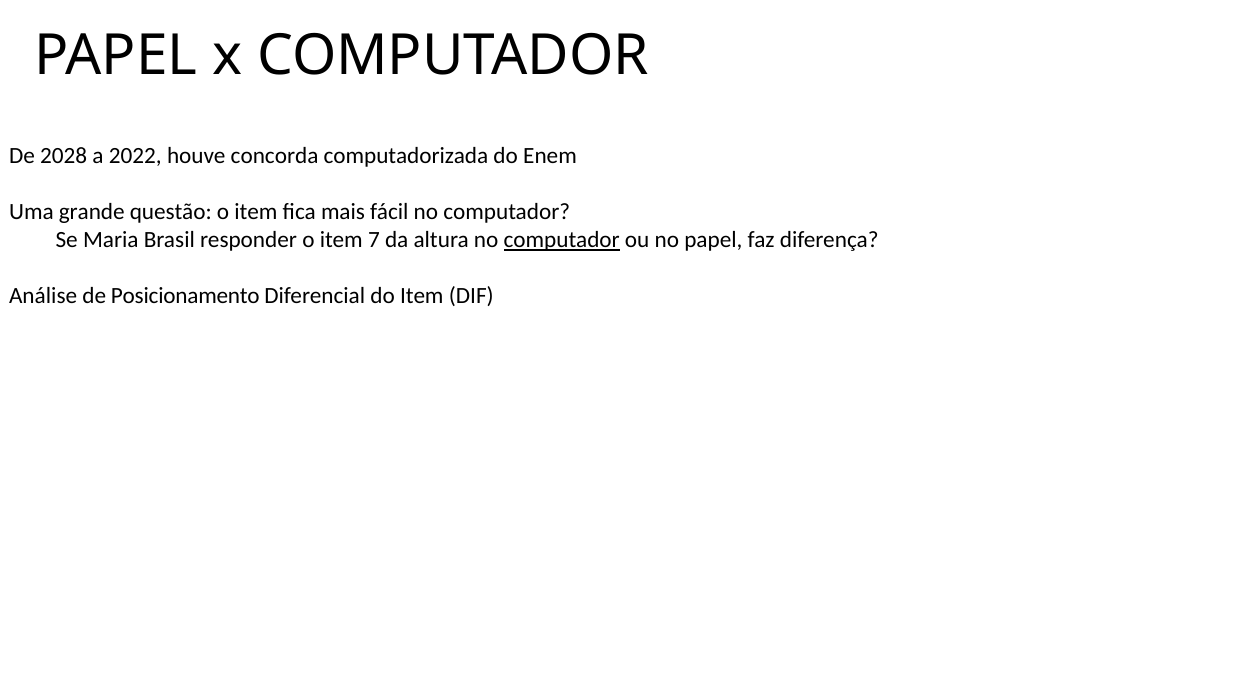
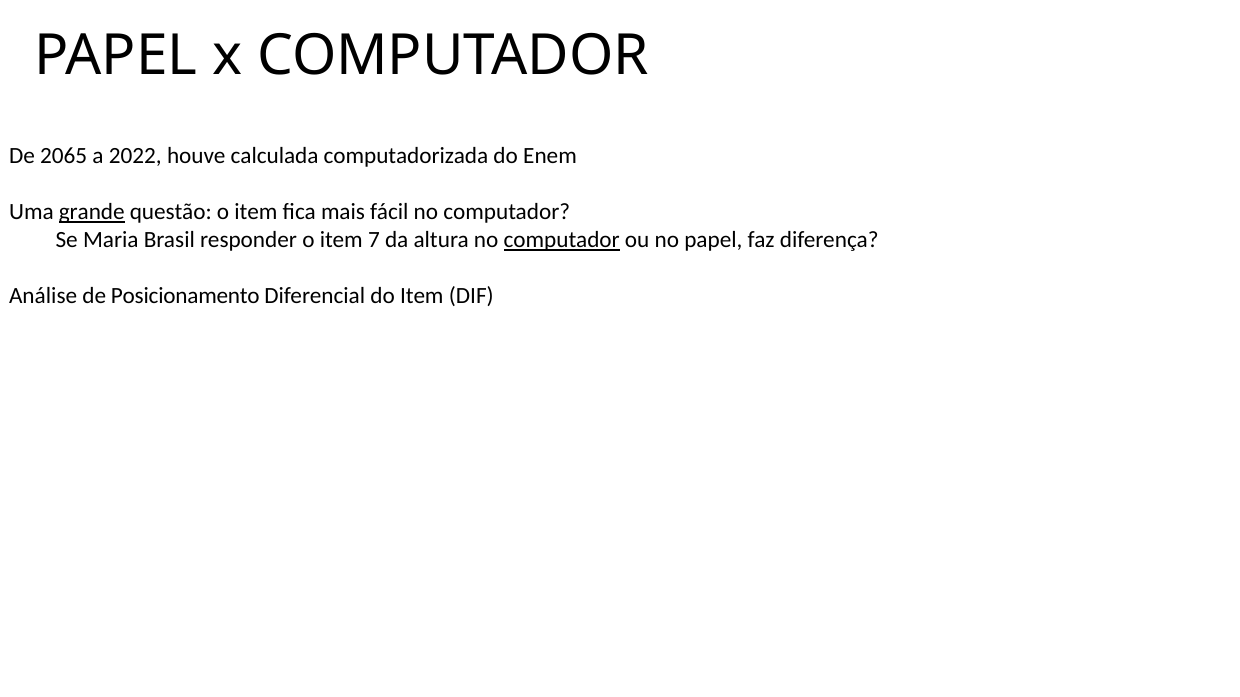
2028: 2028 -> 2065
concorda: concorda -> calculada
grande underline: none -> present
